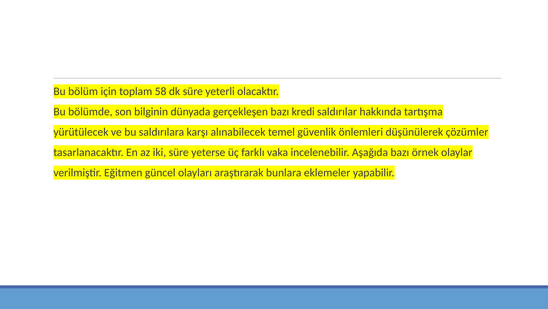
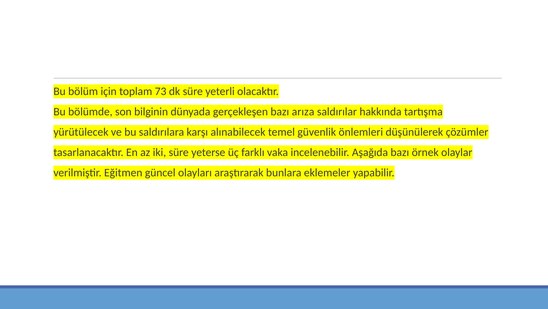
58: 58 -> 73
kredi: kredi -> arıza
